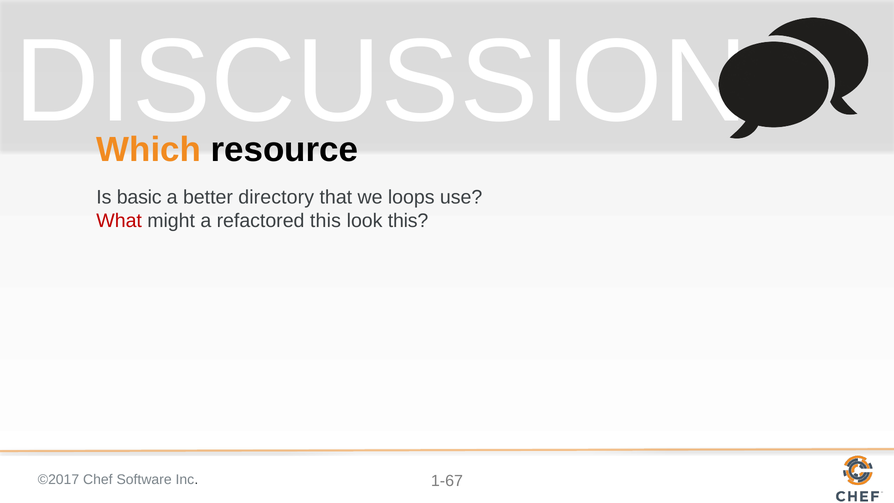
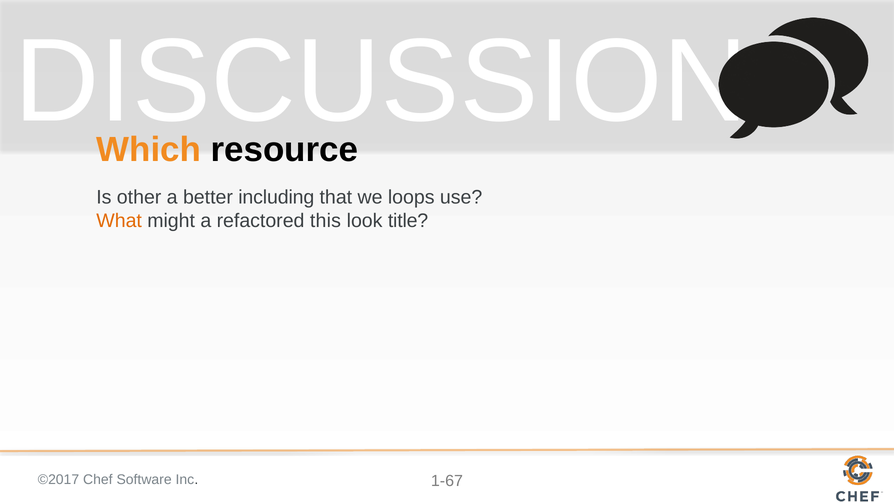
basic: basic -> other
directory: directory -> including
What colour: red -> orange
look this: this -> title
